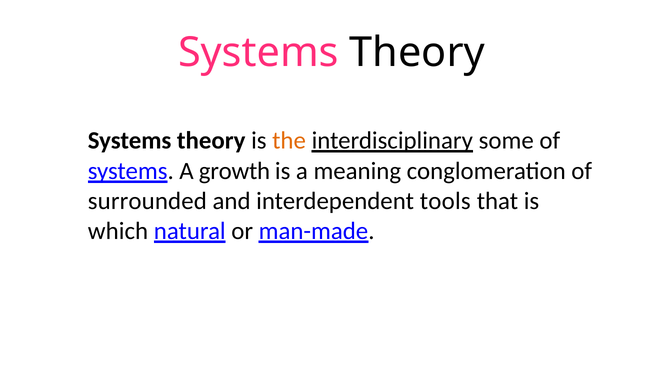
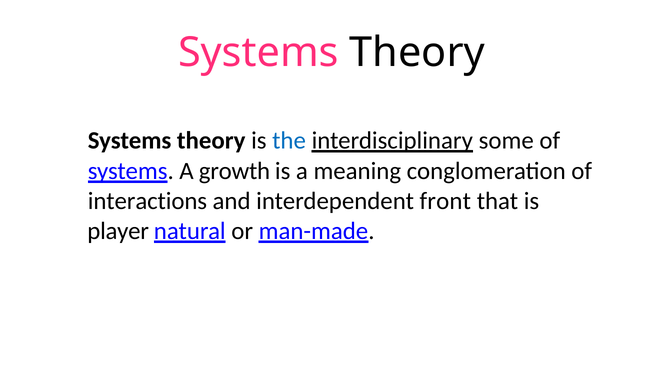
the colour: orange -> blue
surrounded: surrounded -> interactions
tools: tools -> front
which: which -> player
